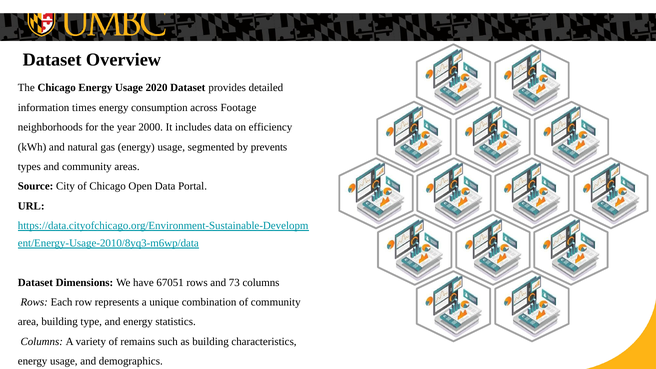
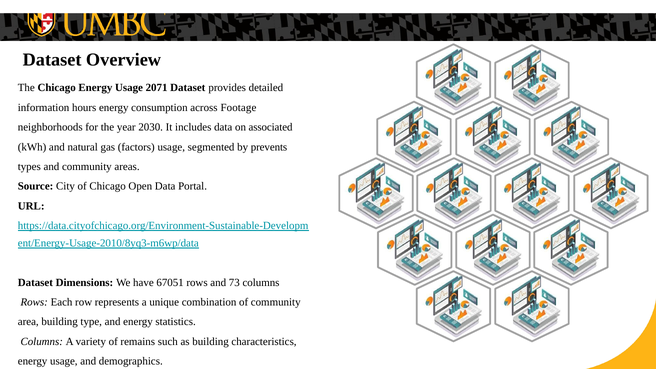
2020: 2020 -> 2071
times: times -> hours
2000: 2000 -> 2030
efficiency: efficiency -> associated
gas energy: energy -> factors
